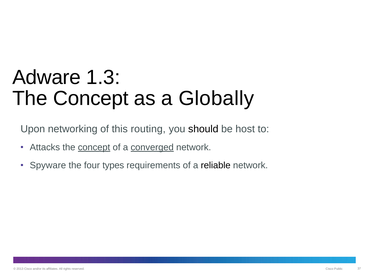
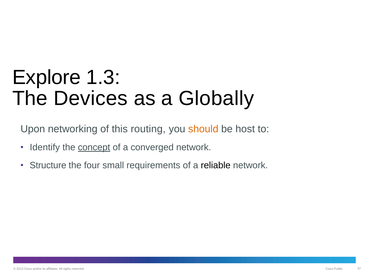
Adware: Adware -> Explore
Concept at (91, 99): Concept -> Devices
should colour: black -> orange
Attacks: Attacks -> Identify
converged underline: present -> none
Spyware: Spyware -> Structure
types: types -> small
